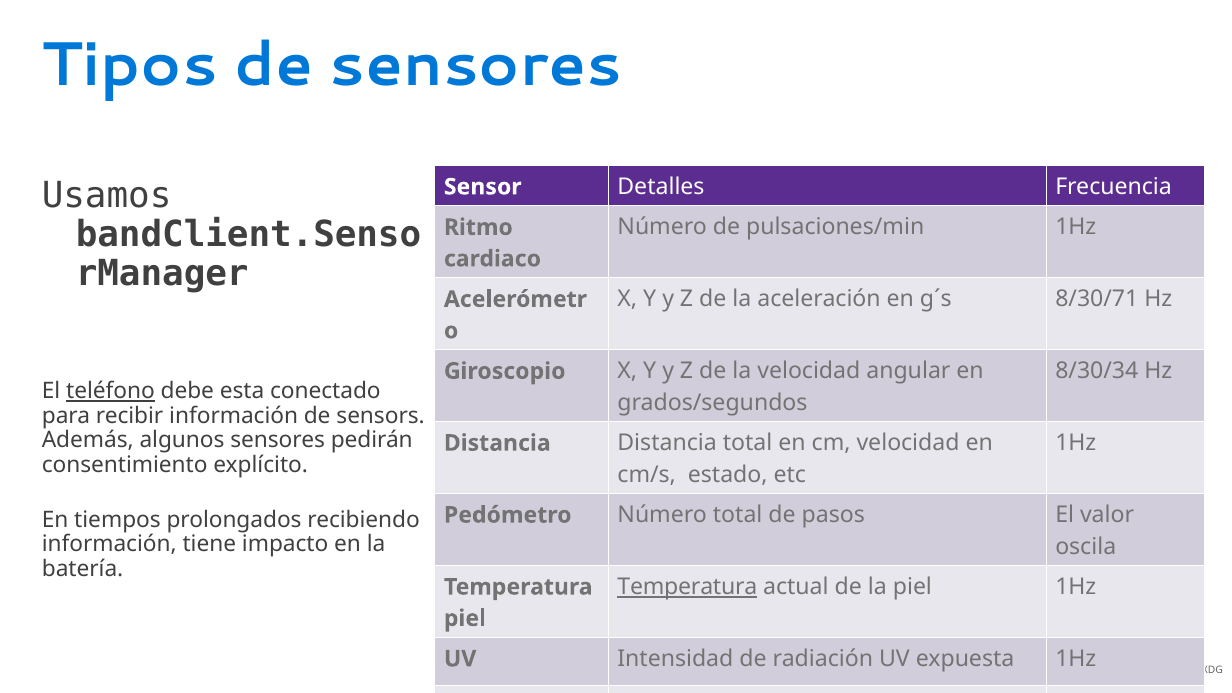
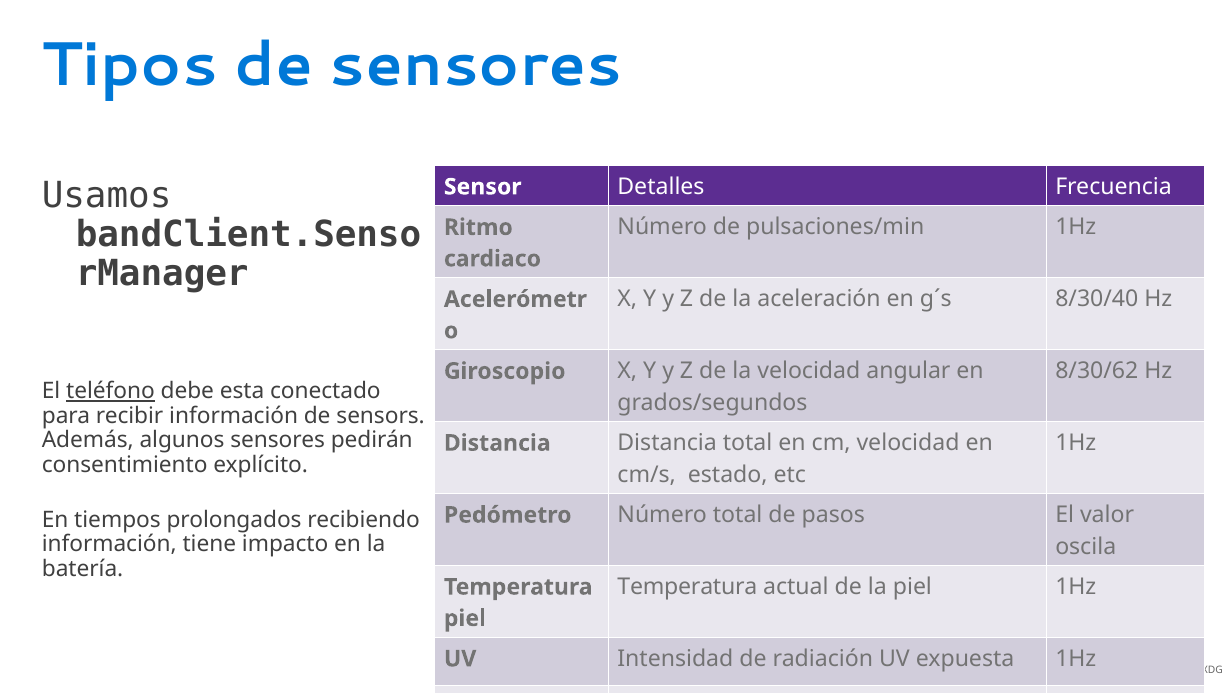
8/30/71: 8/30/71 -> 8/30/40
8/30/34: 8/30/34 -> 8/30/62
Temperatura at (687, 587) underline: present -> none
